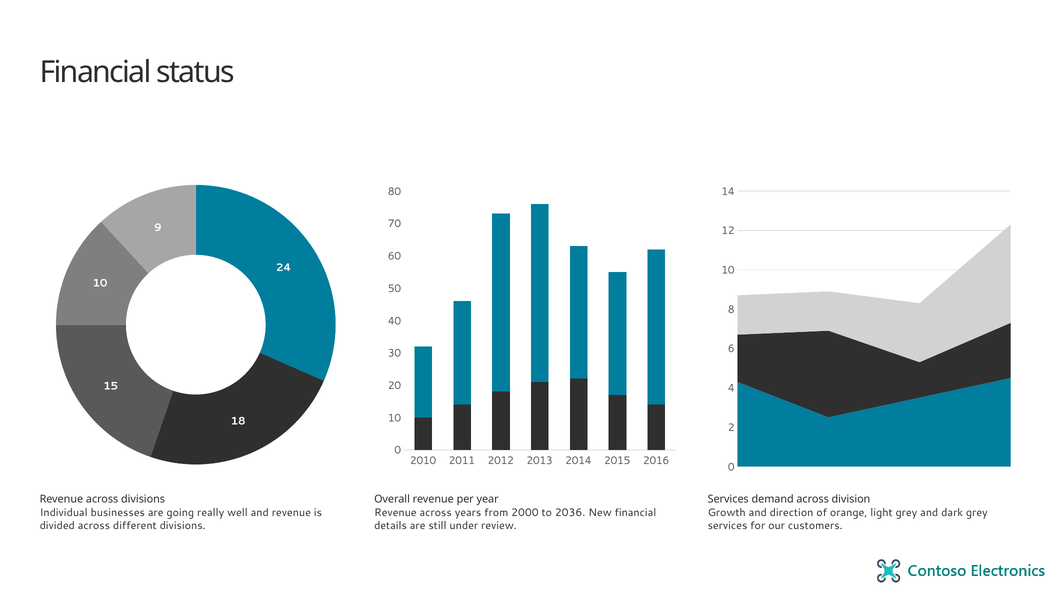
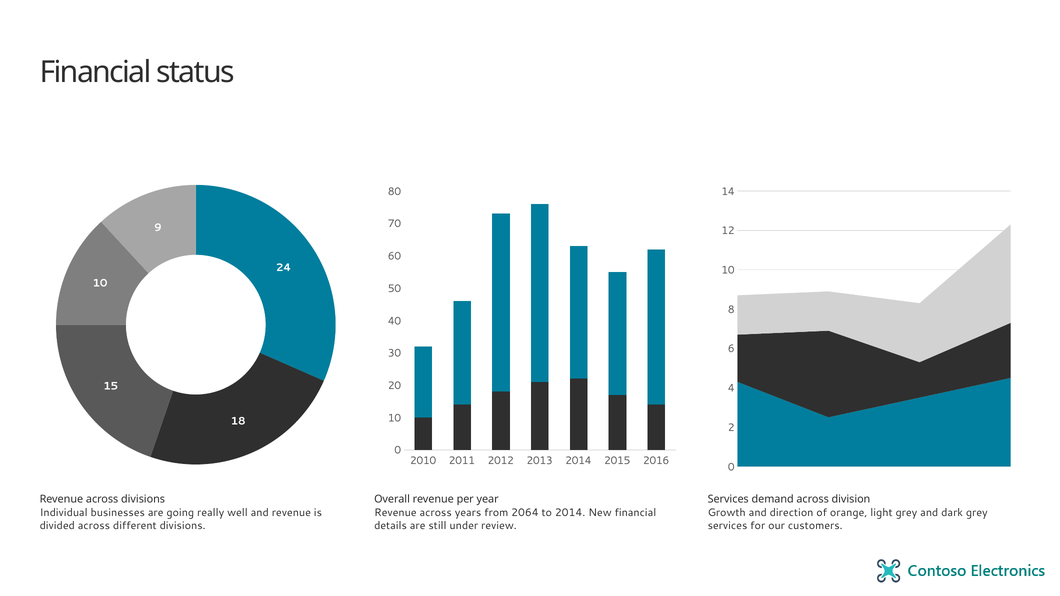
2000: 2000 -> 2064
to 2036: 2036 -> 2014
